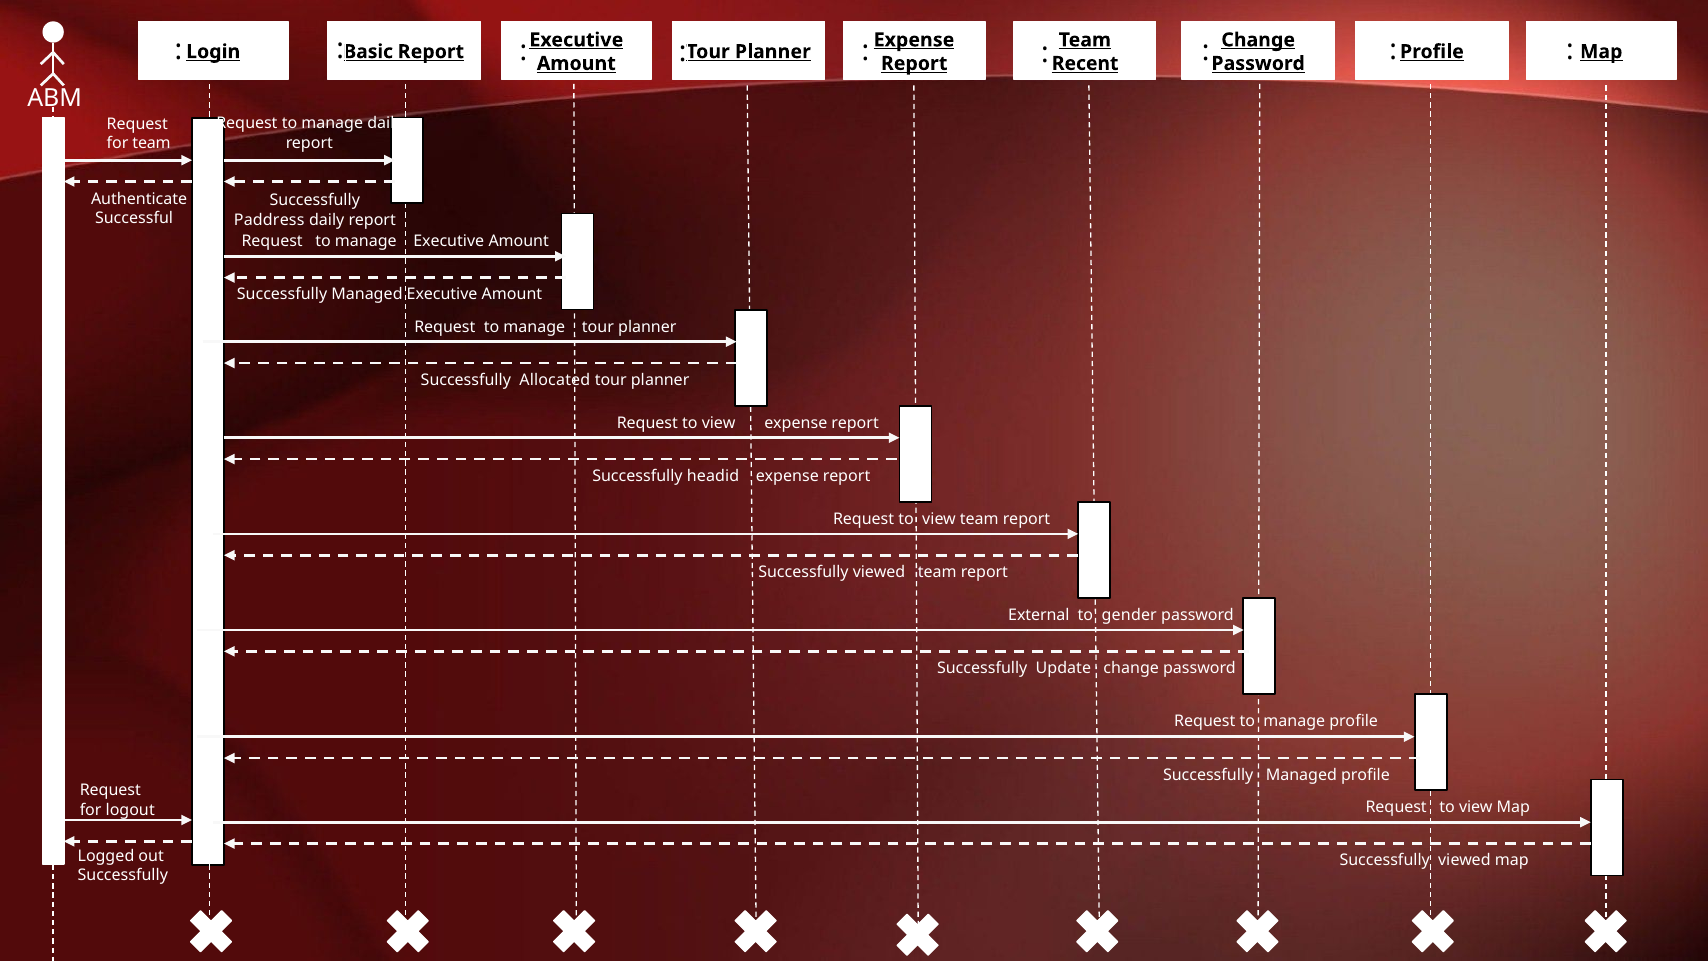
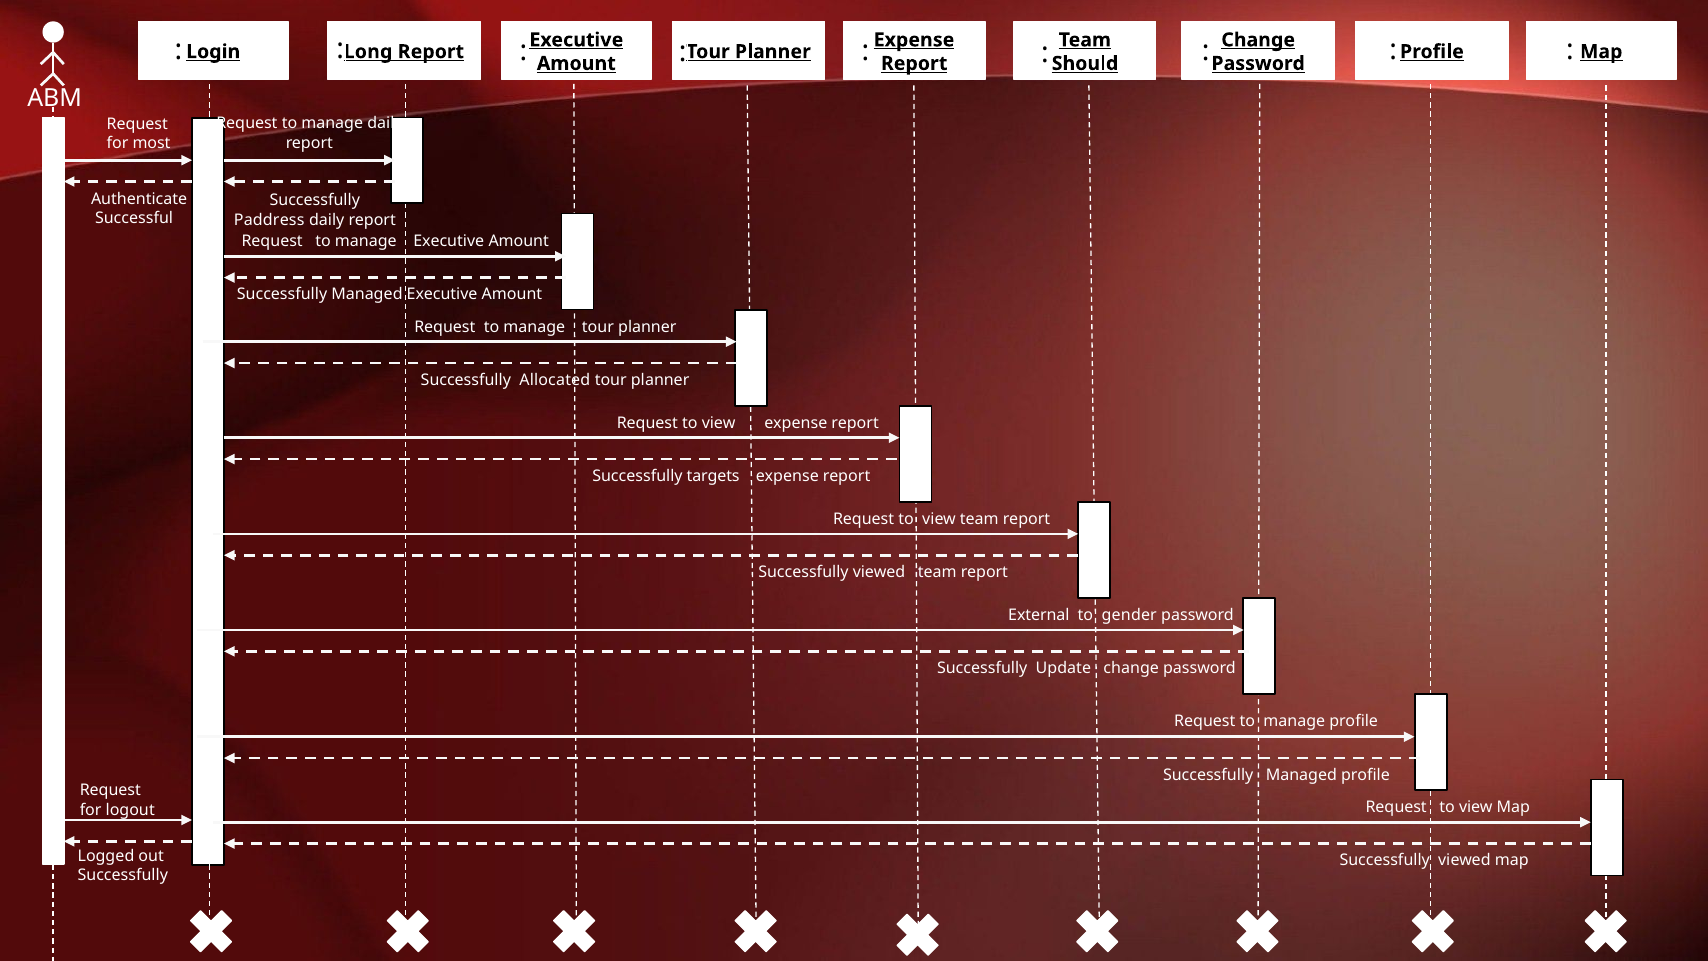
Basic: Basic -> Long
Recent: Recent -> Should
for team: team -> most
headid: headid -> targets
